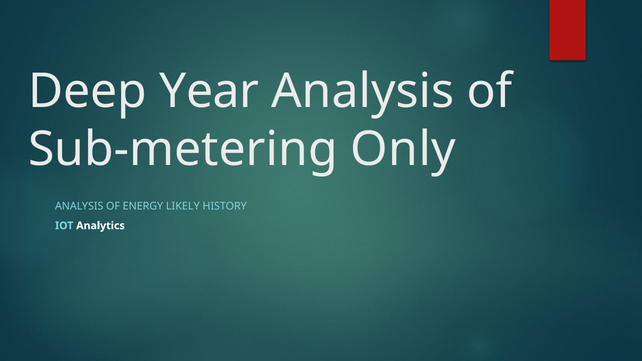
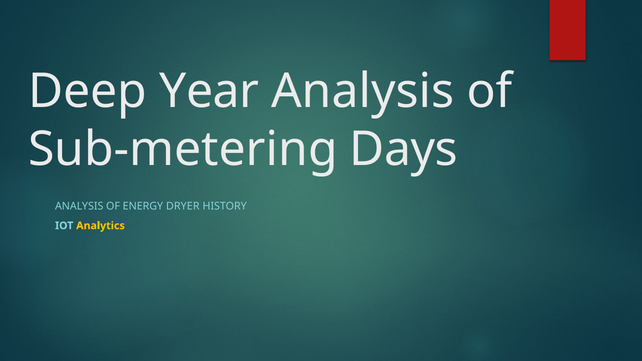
Only: Only -> Days
LIKELY: LIKELY -> DRYER
Analytics colour: white -> yellow
